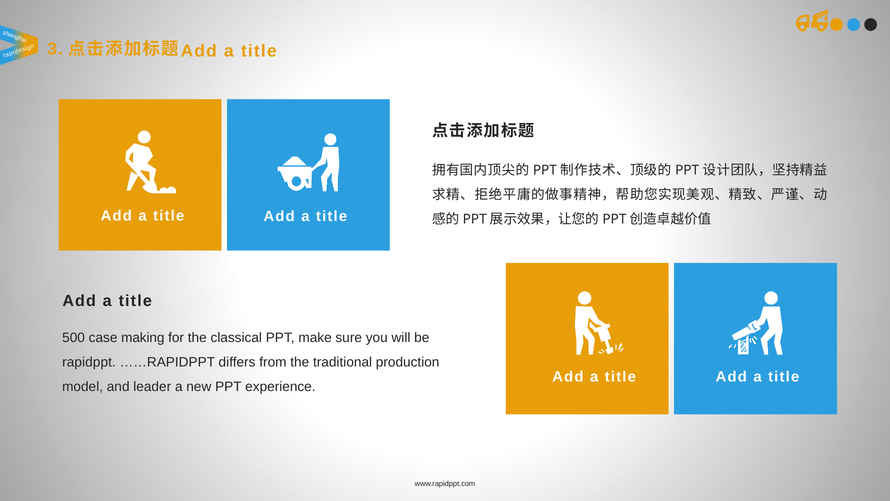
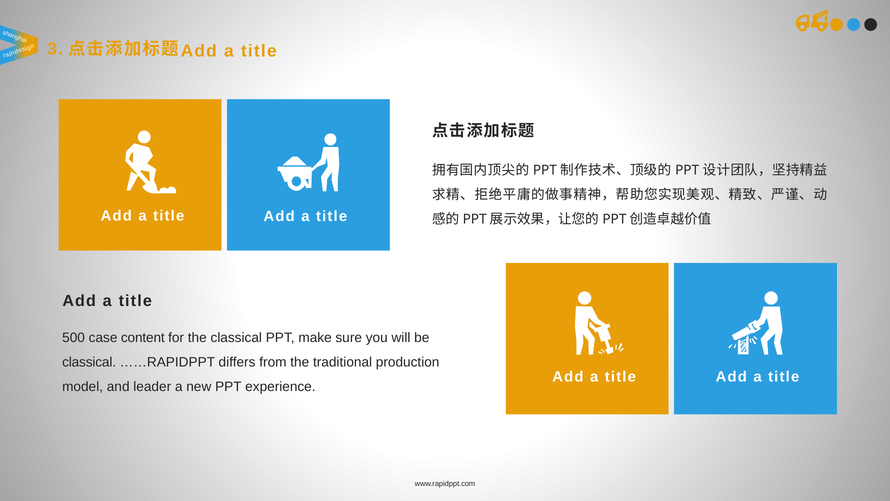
making: making -> content
rapidppt at (89, 362): rapidppt -> classical
